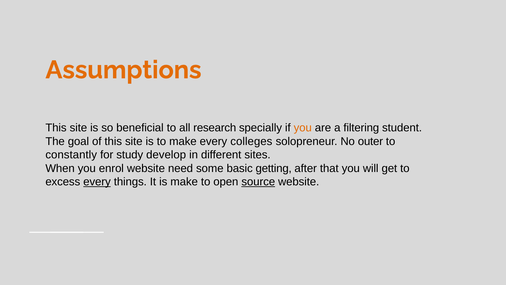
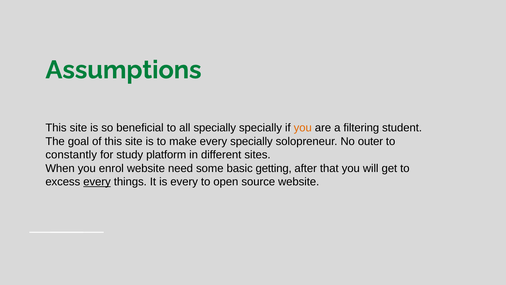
Assumptions colour: orange -> green
all research: research -> specially
every colleges: colleges -> specially
develop: develop -> platform
is make: make -> every
source underline: present -> none
